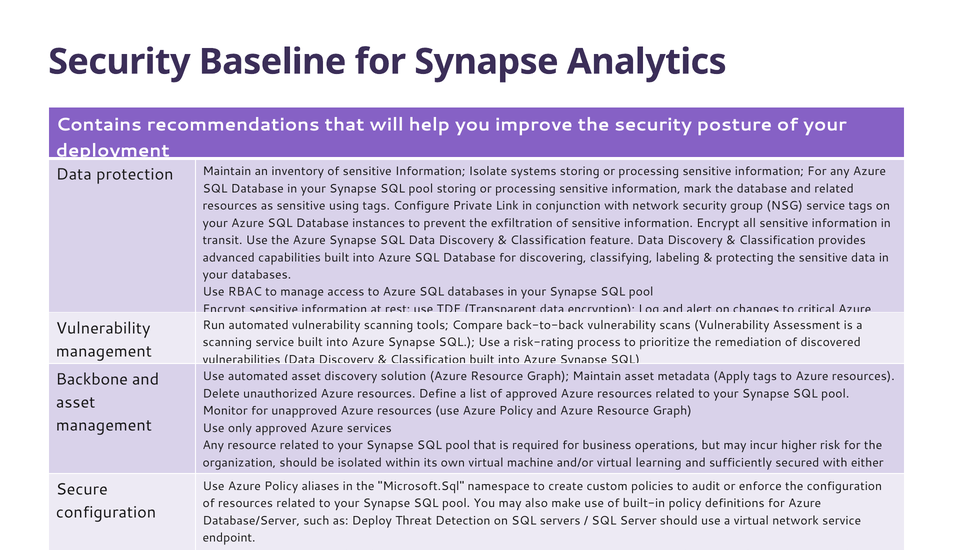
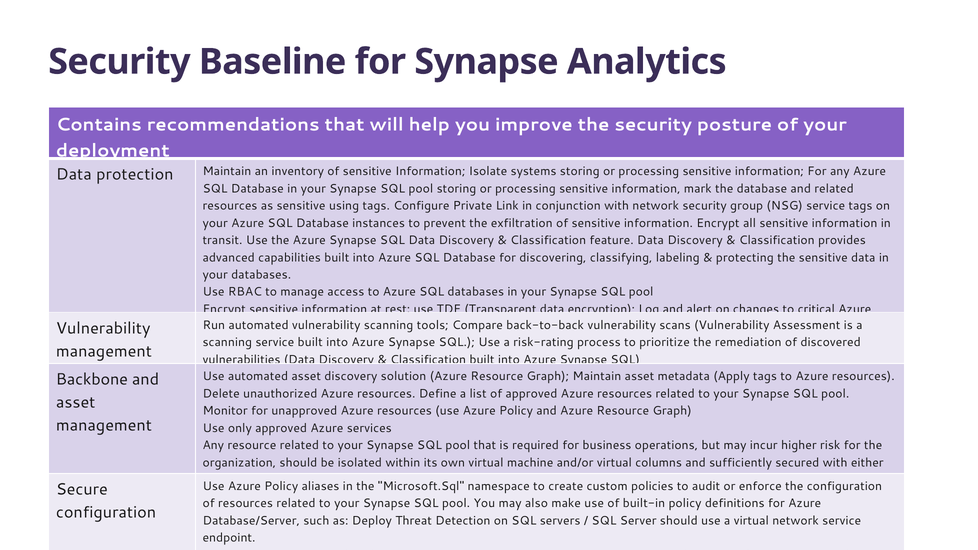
learning: learning -> columns
